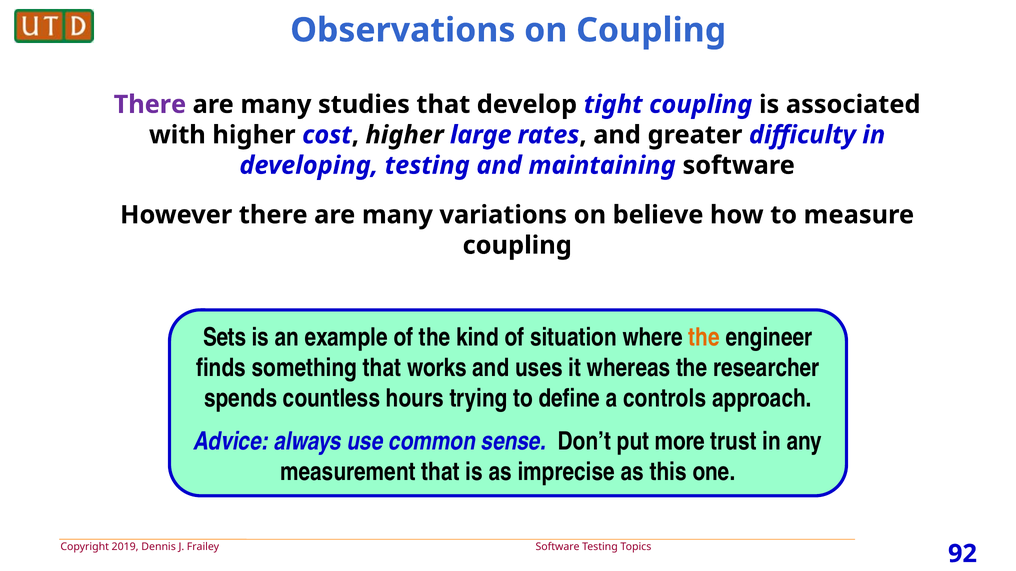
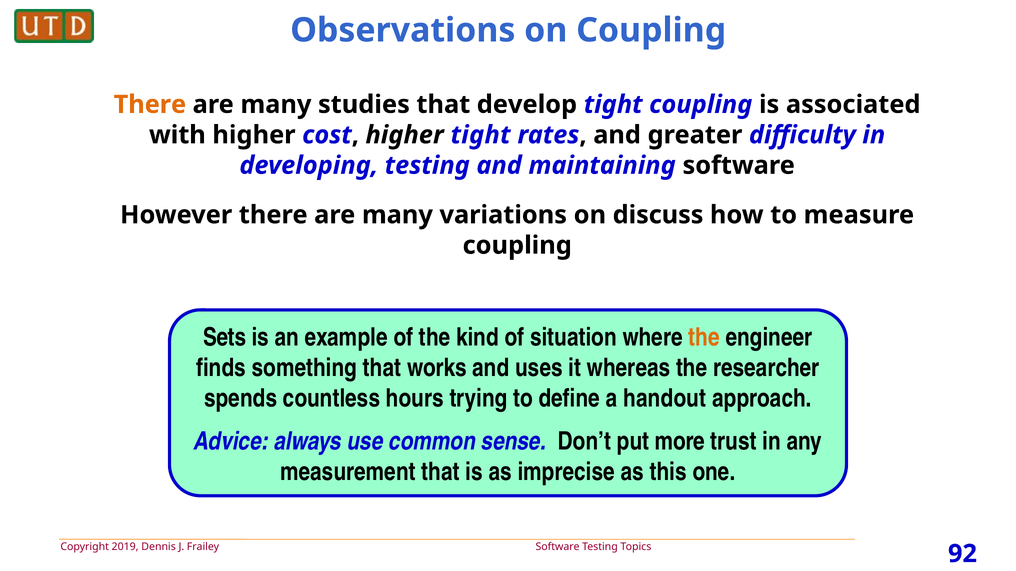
There at (150, 105) colour: purple -> orange
higher large: large -> tight
believe: believe -> discuss
controls: controls -> handout
